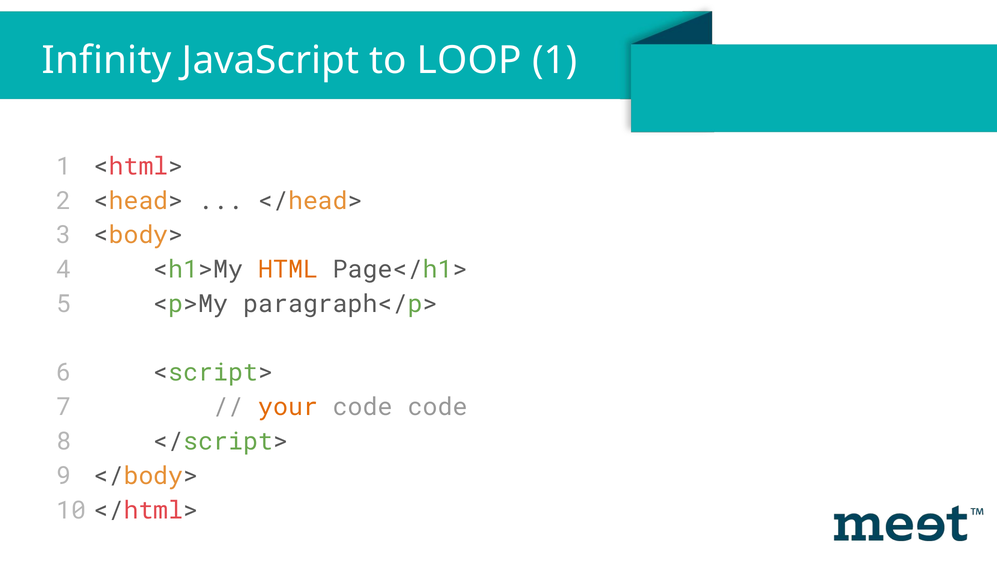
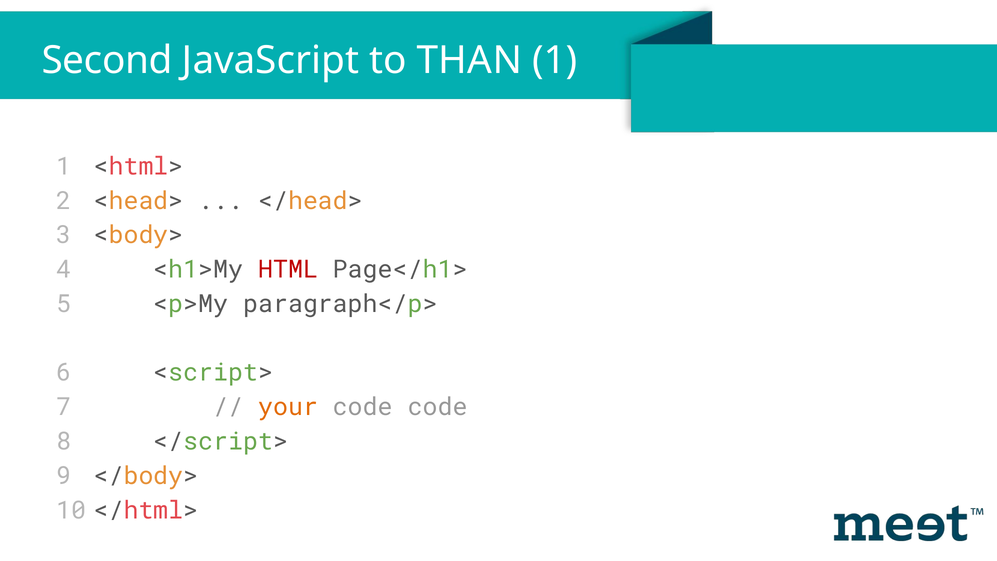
Infinity: Infinity -> Second
LOOP: LOOP -> THAN
HTML colour: orange -> red
